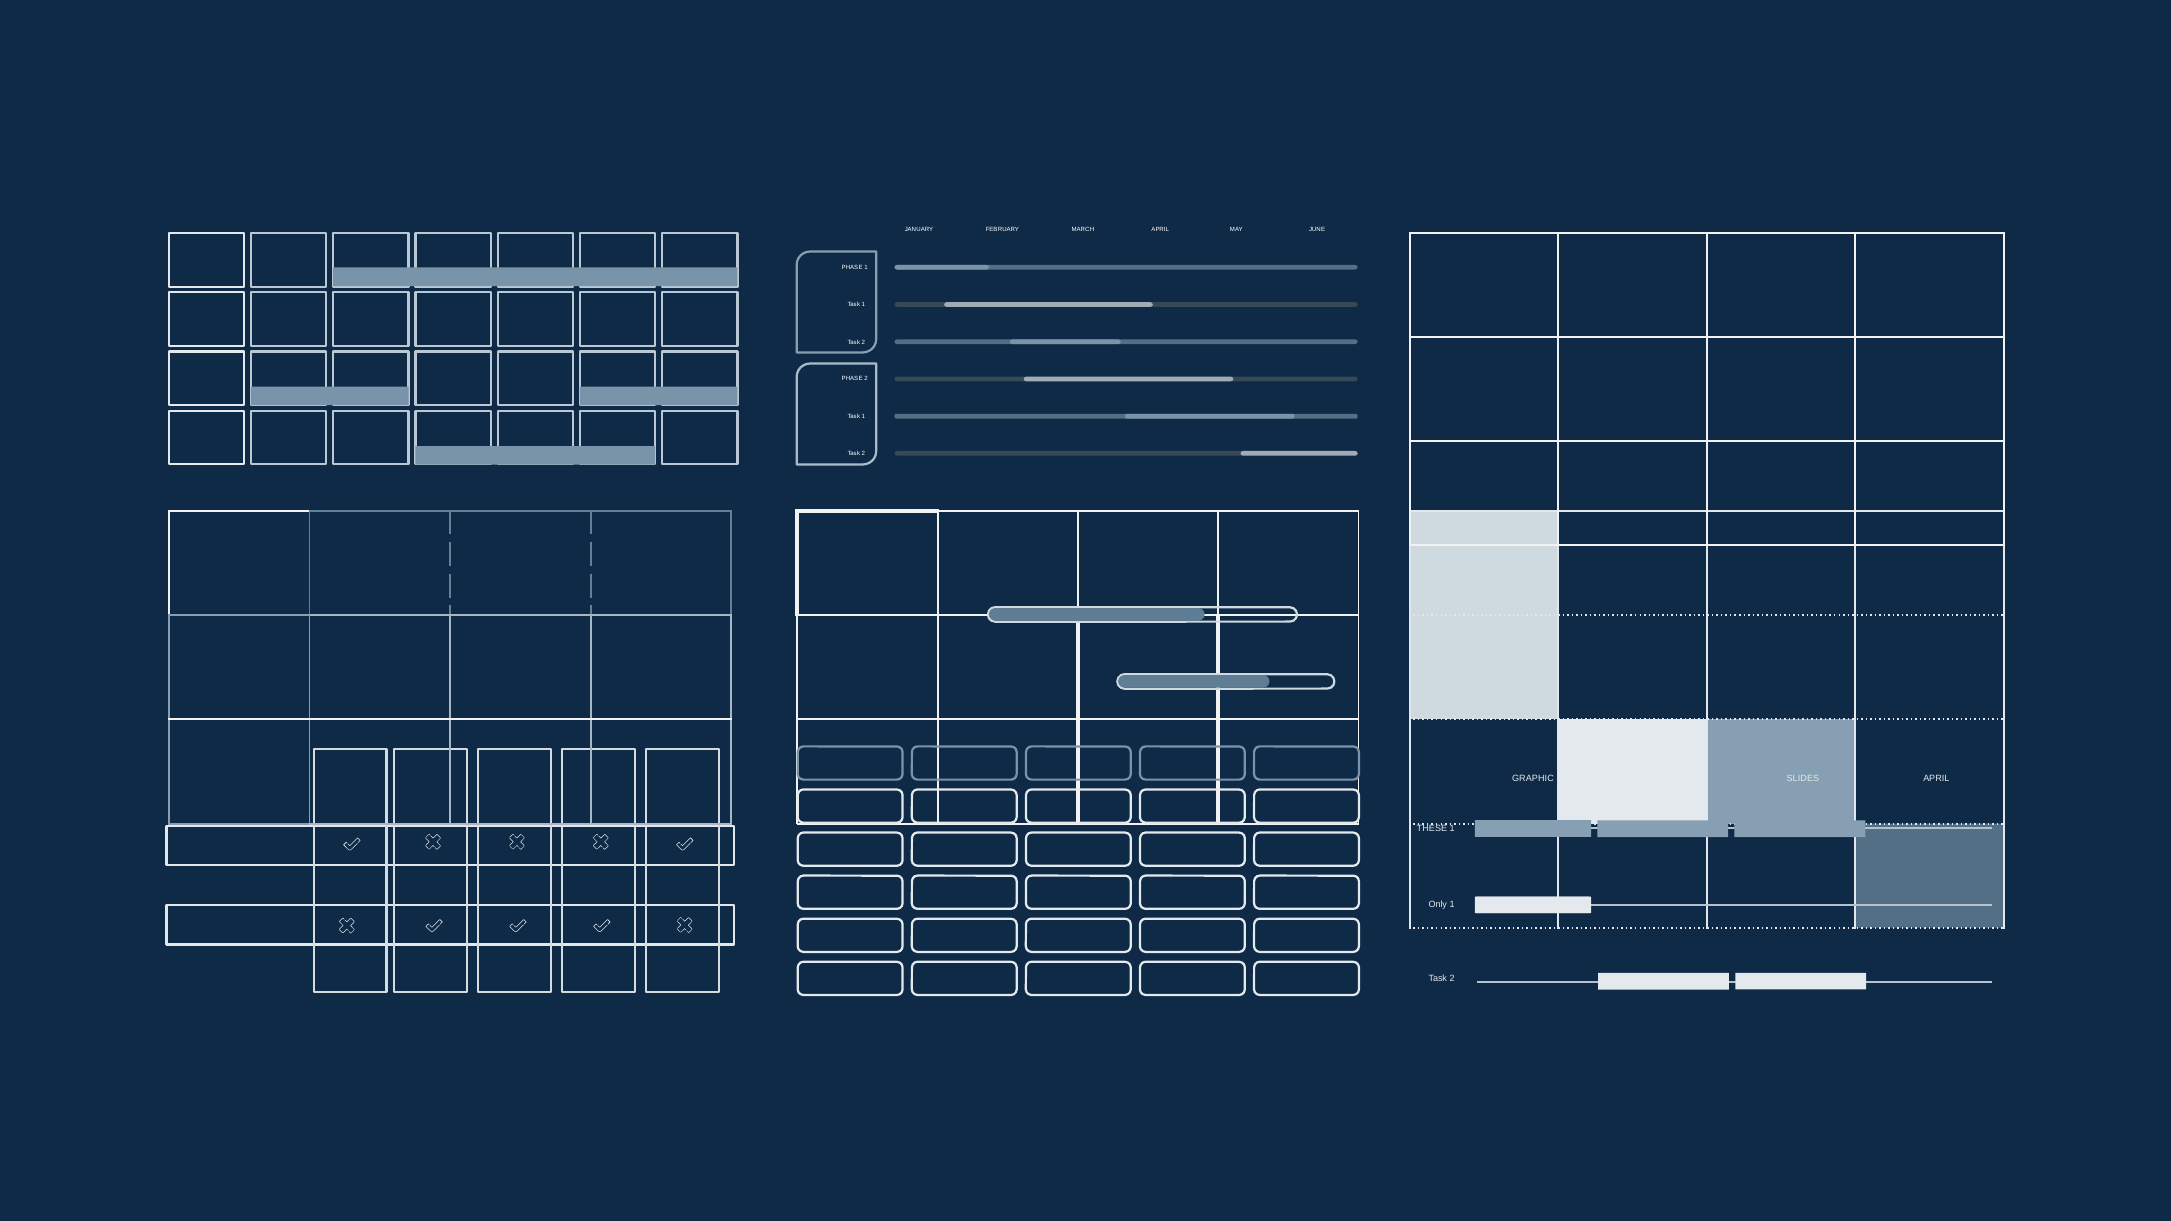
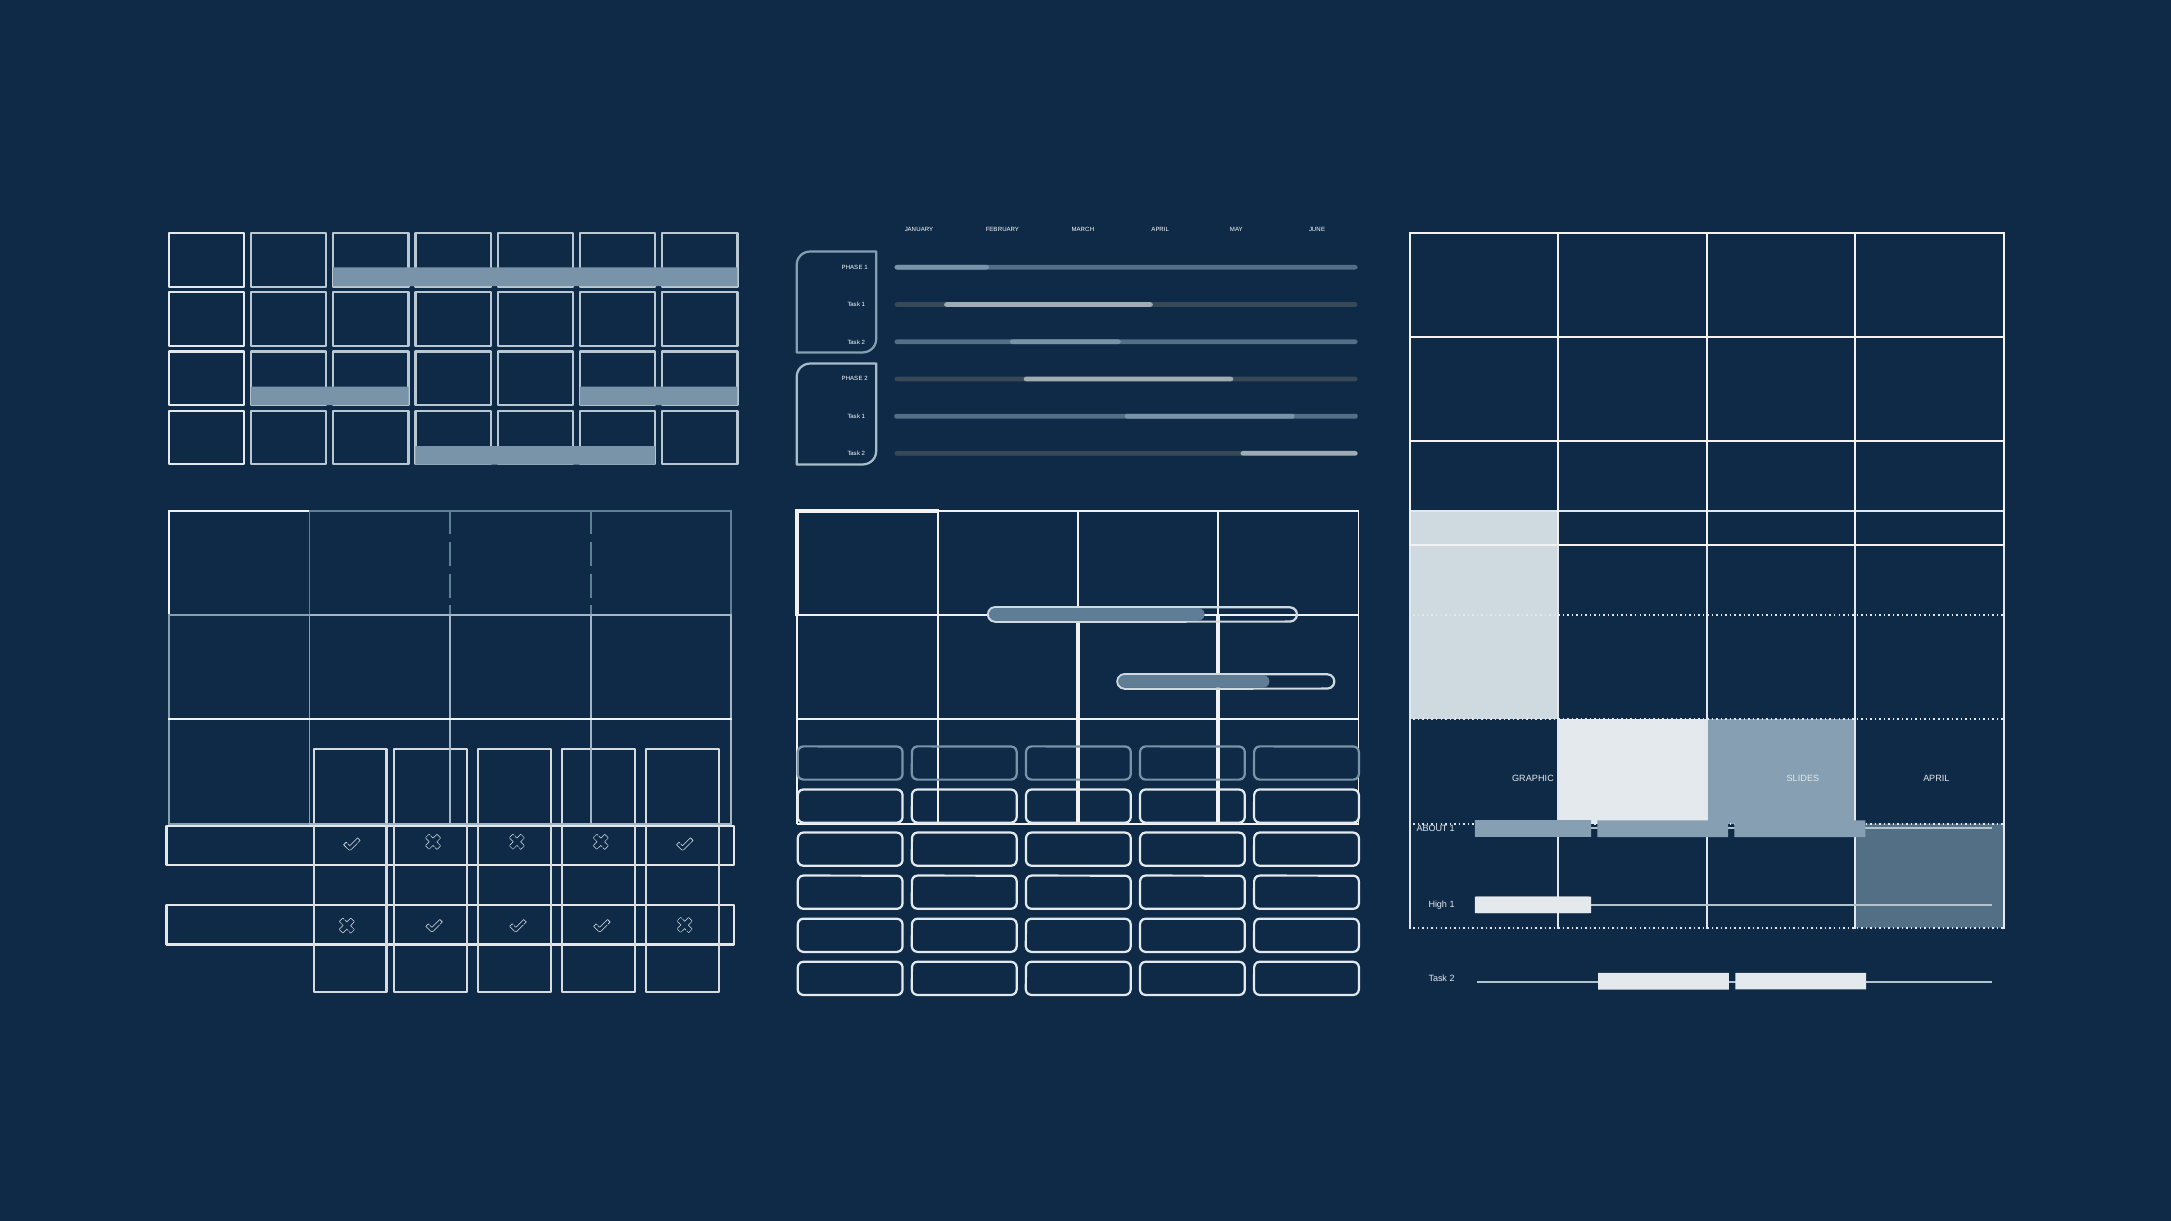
THESE: THESE -> ABOUT
Only: Only -> High
